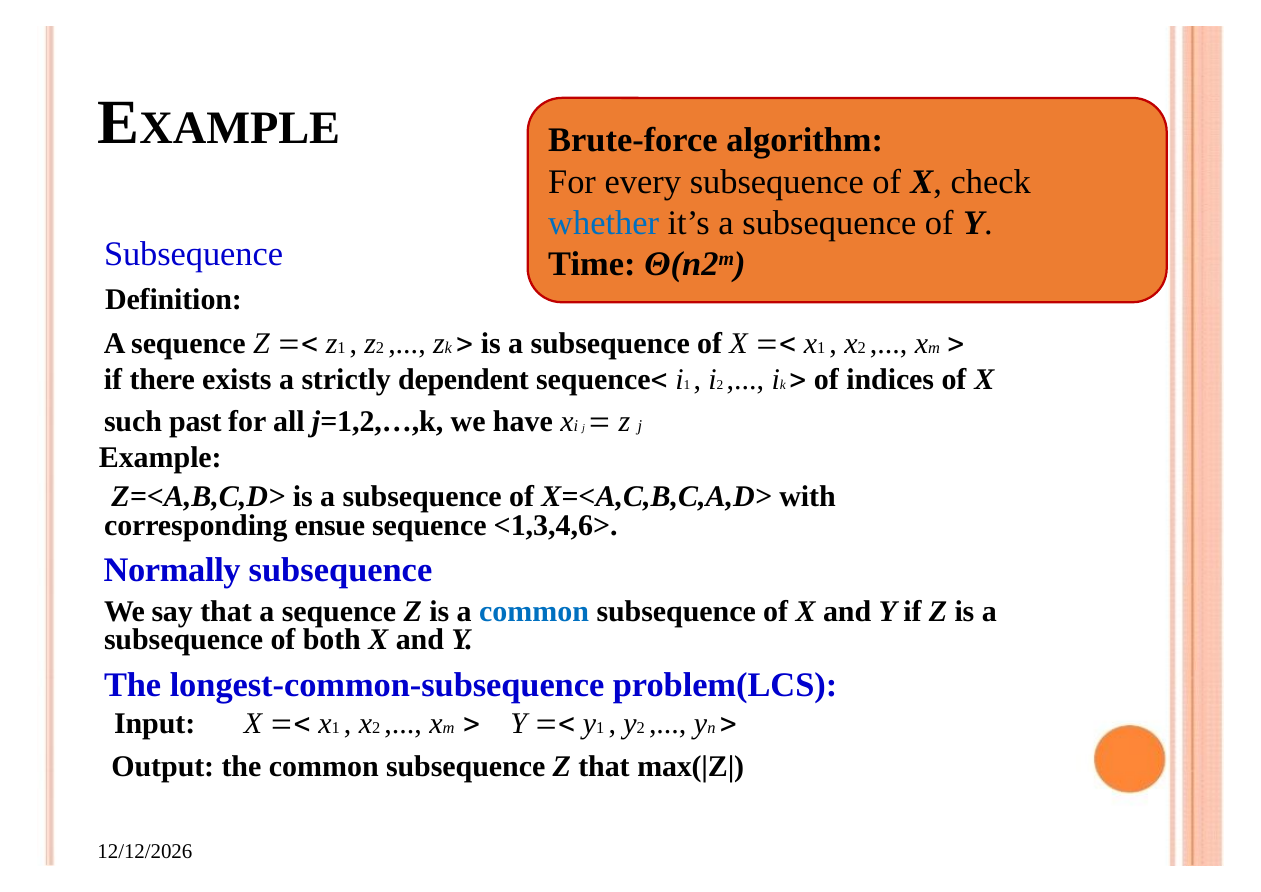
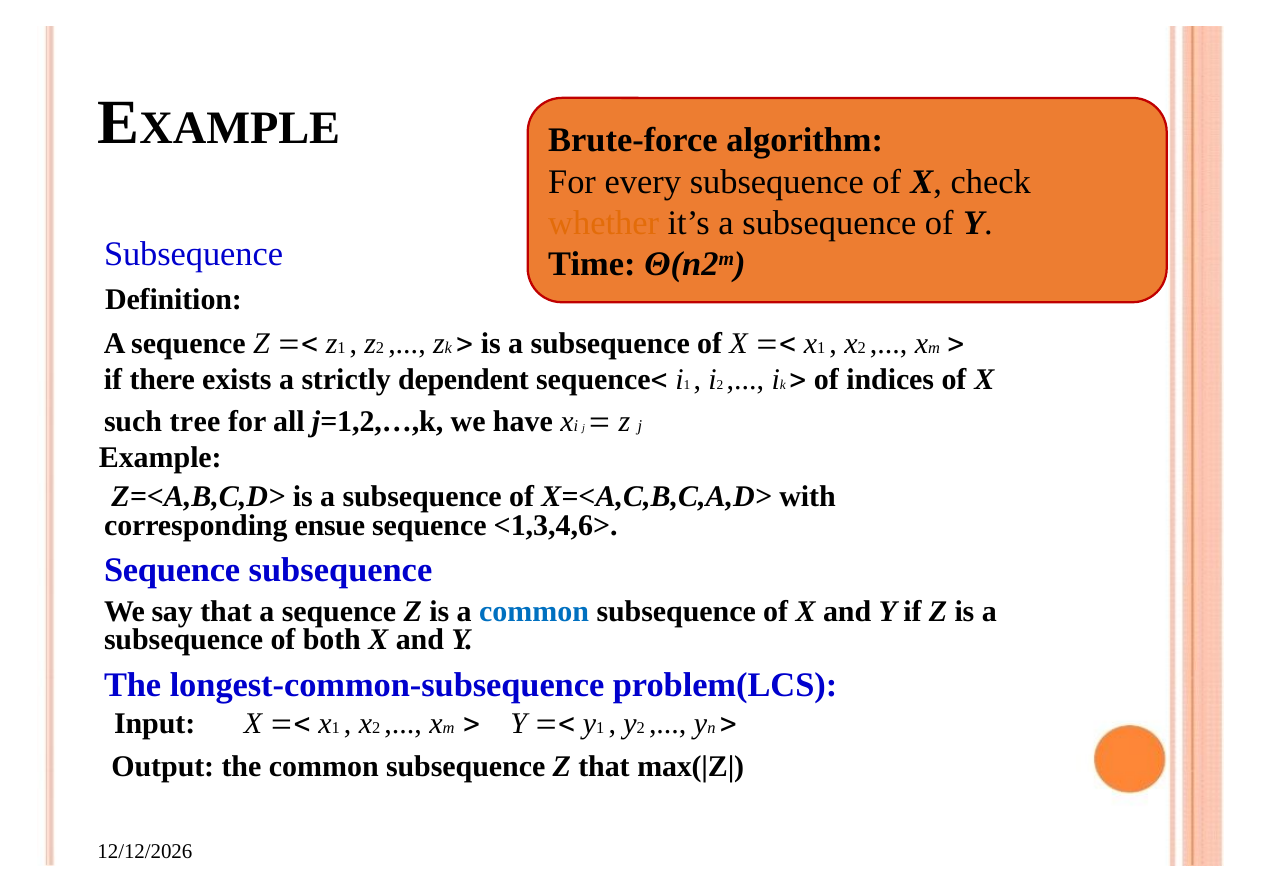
whether colour: blue -> orange
past: past -> tree
Normally at (172, 569): Normally -> Sequence
